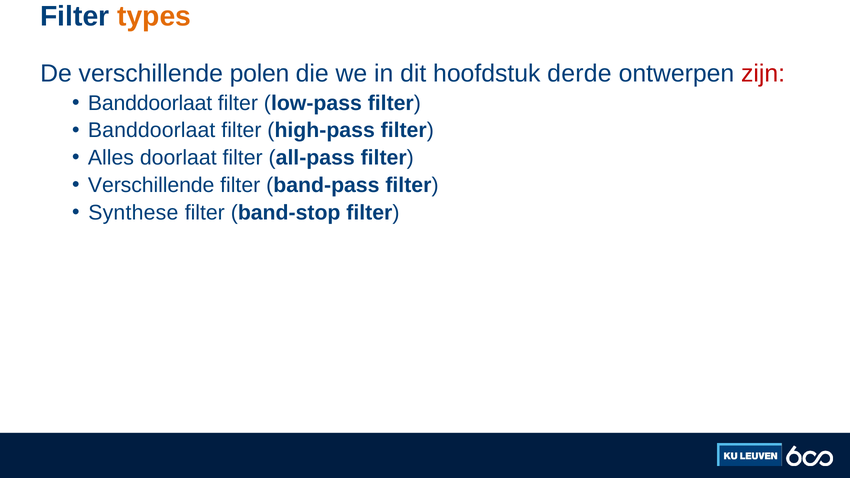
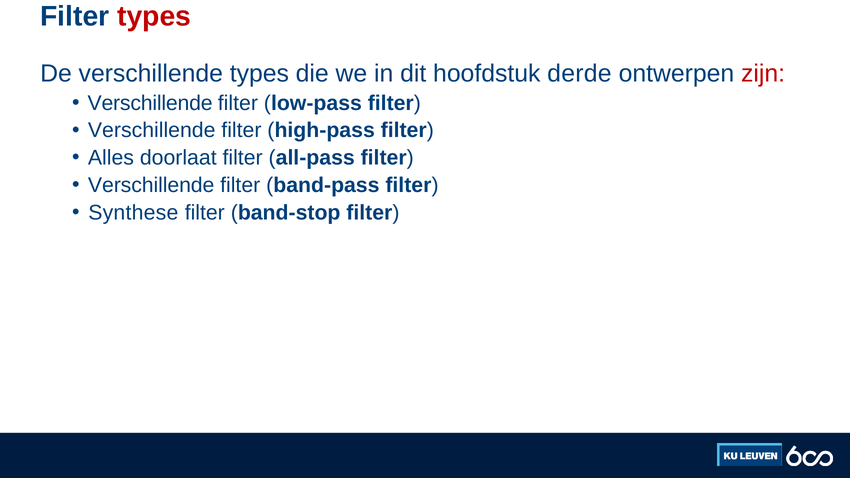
types at (154, 16) colour: orange -> red
verschillende polen: polen -> types
Banddoorlaat at (150, 103): Banddoorlaat -> Verschillende
Banddoorlaat at (152, 130): Banddoorlaat -> Verschillende
